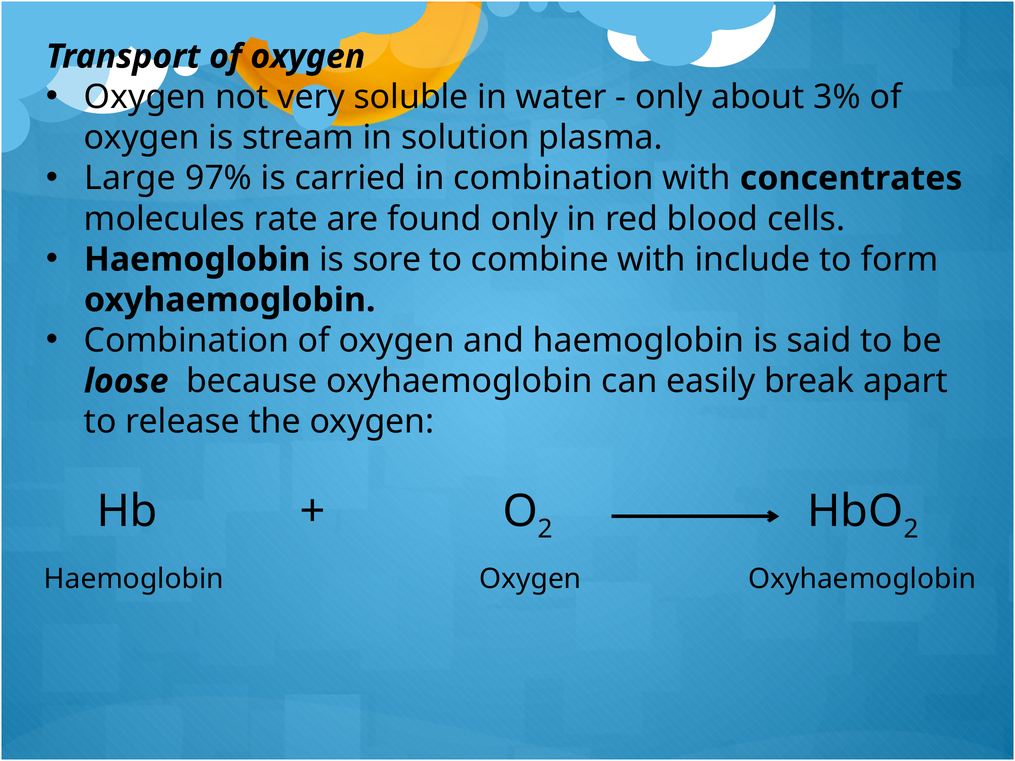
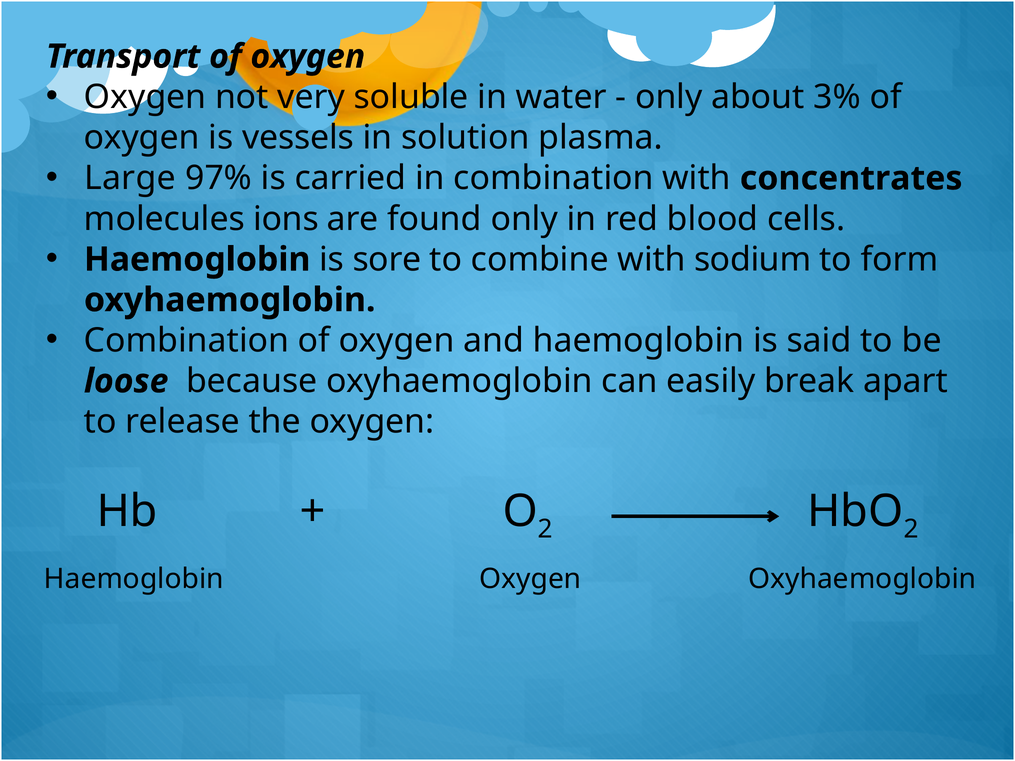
stream: stream -> vessels
rate: rate -> ions
include: include -> sodium
